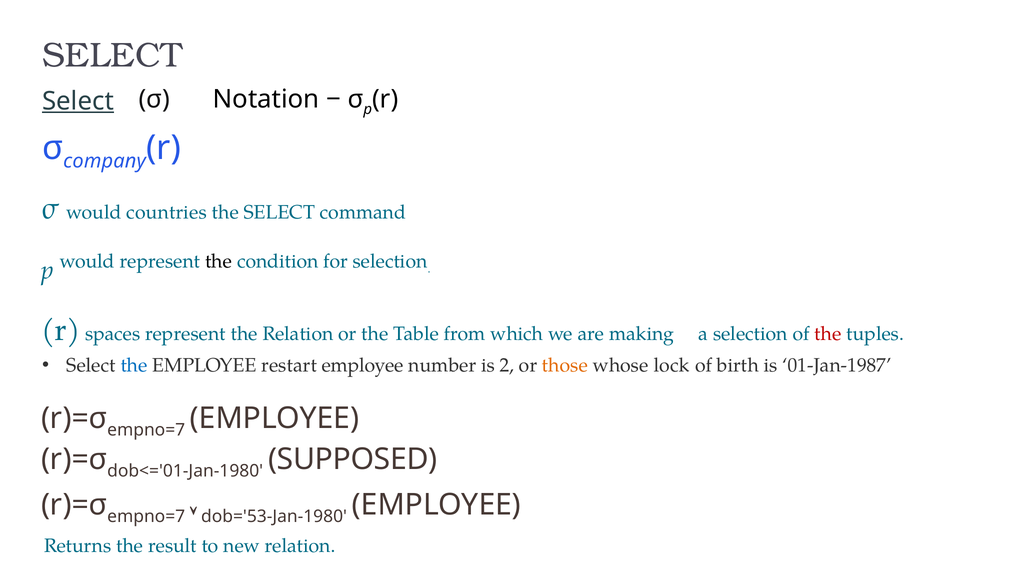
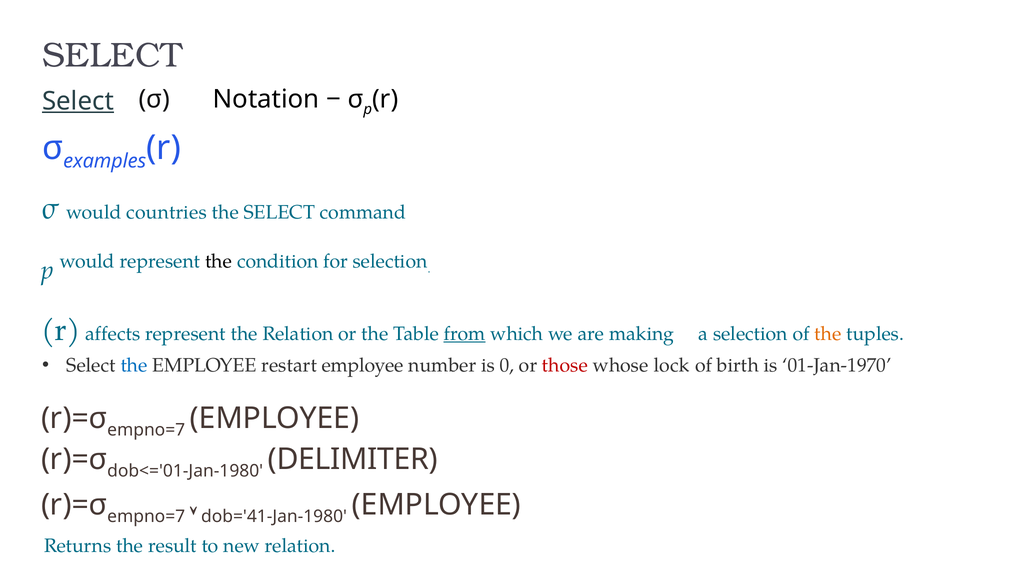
company: company -> examples
spaces: spaces -> affects
from underline: none -> present
the at (828, 334) colour: red -> orange
2: 2 -> 0
those colour: orange -> red
01-Jan-1987: 01-Jan-1987 -> 01-Jan-1970
SUPPOSED: SUPPOSED -> DELIMITER
dob='53-Jan-1980: dob='53-Jan-1980 -> dob='41-Jan-1980
